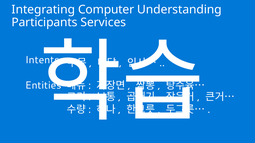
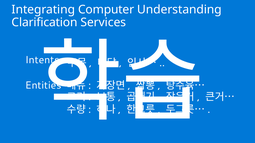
Participants: Participants -> Clarification
